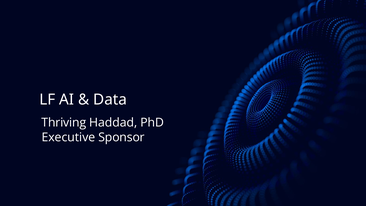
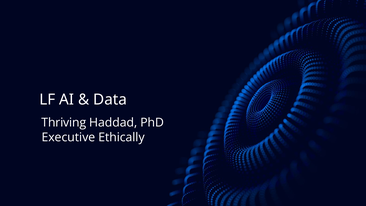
Sponsor: Sponsor -> Ethically
